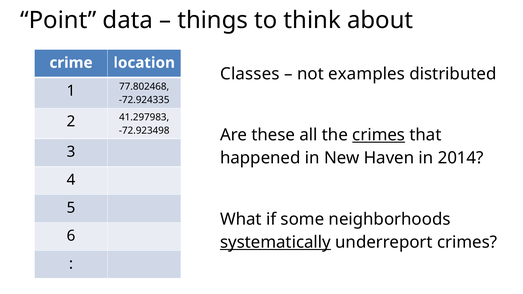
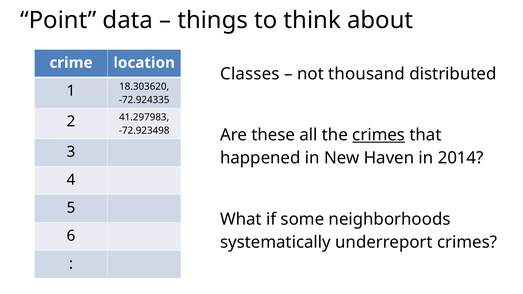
examples: examples -> thousand
77.802468: 77.802468 -> 18.303620
systematically underline: present -> none
